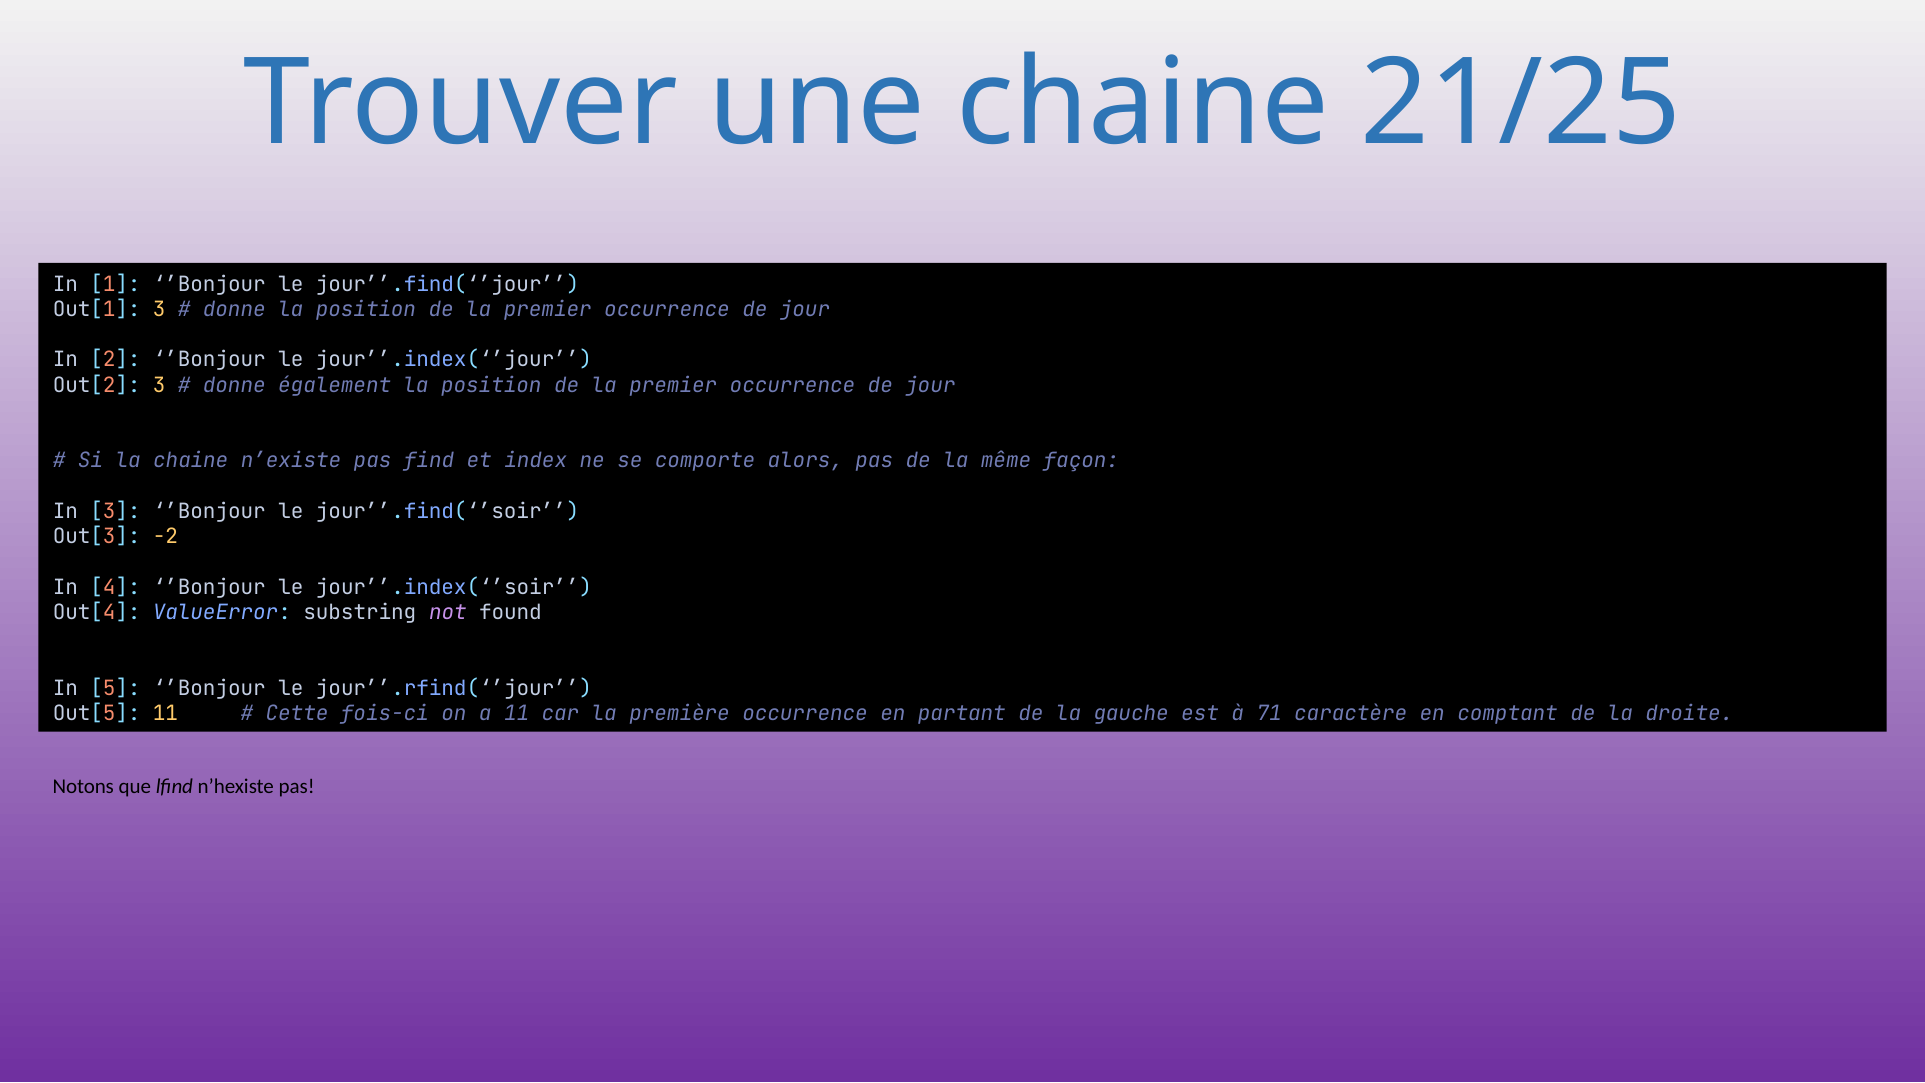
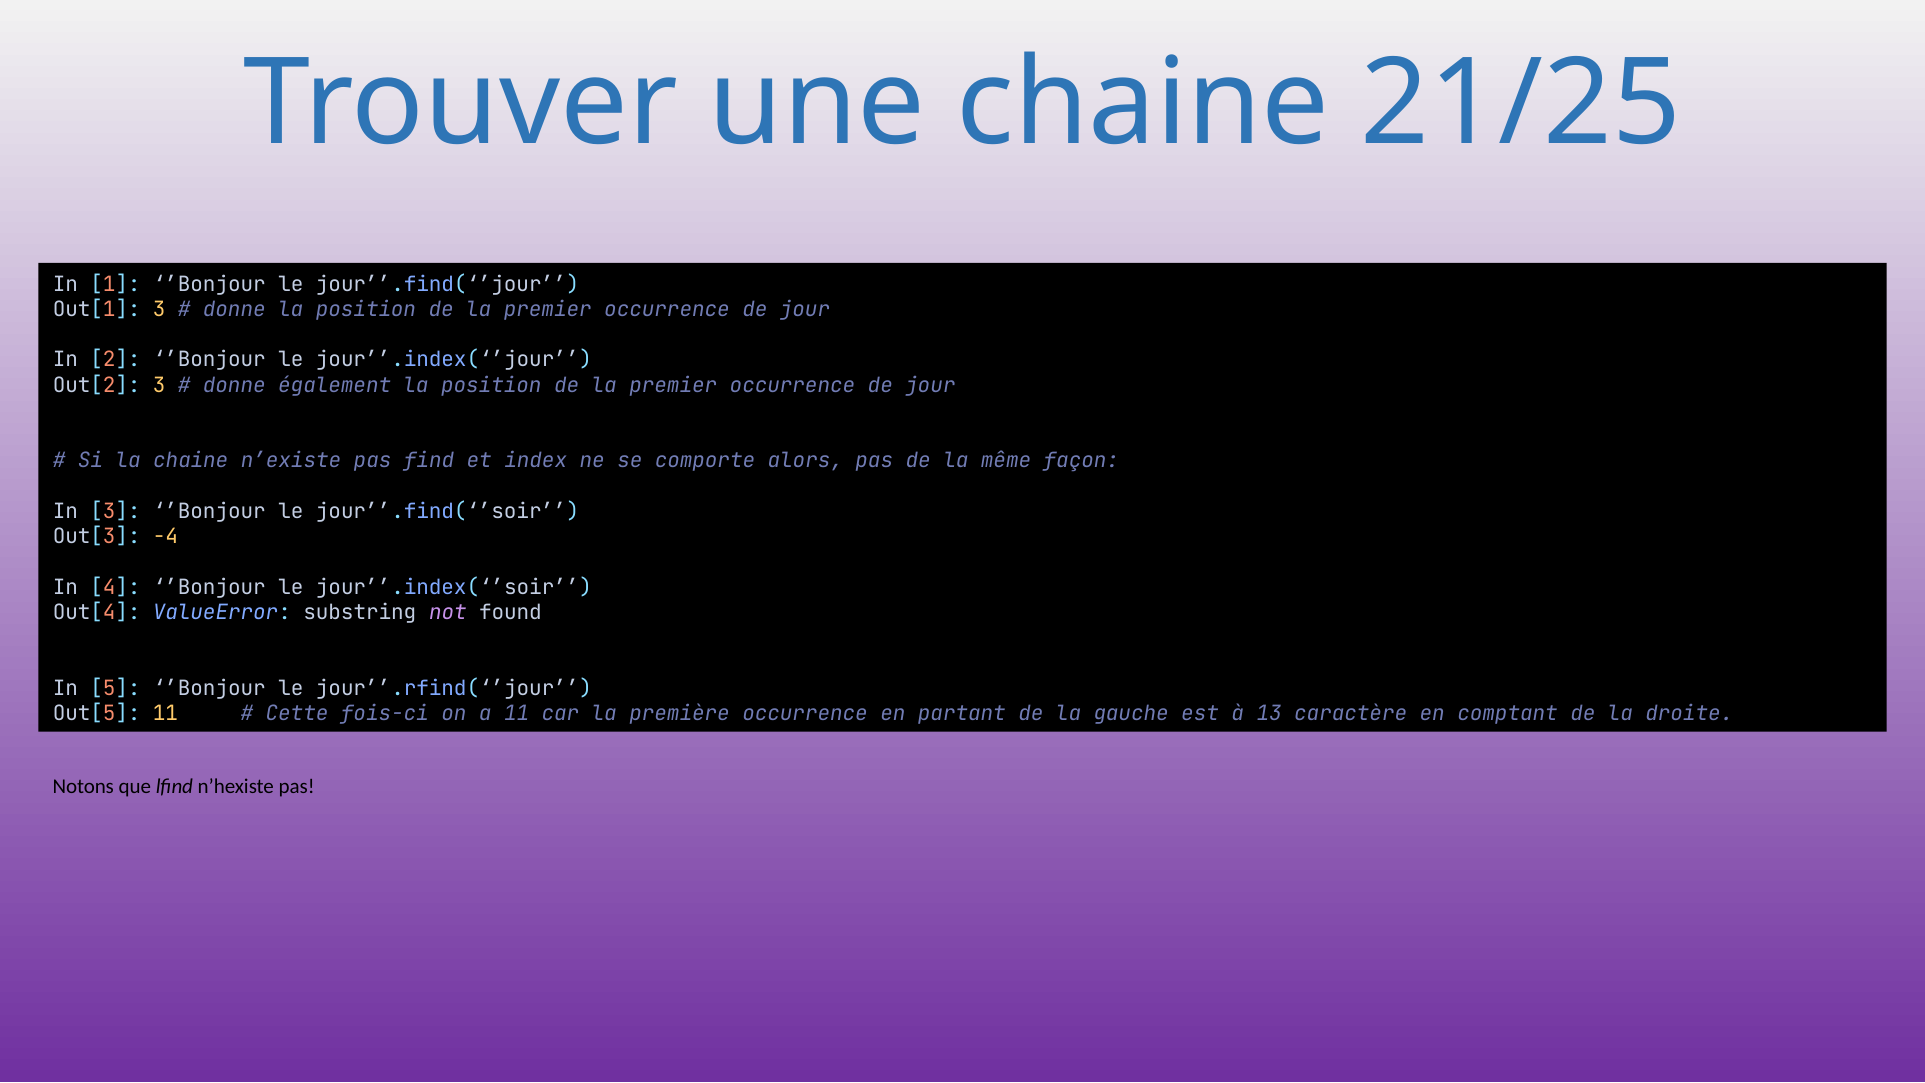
-2: -2 -> -4
71: 71 -> 13
